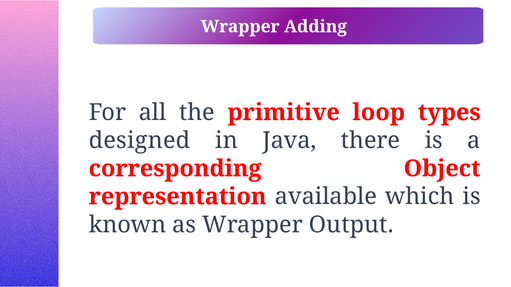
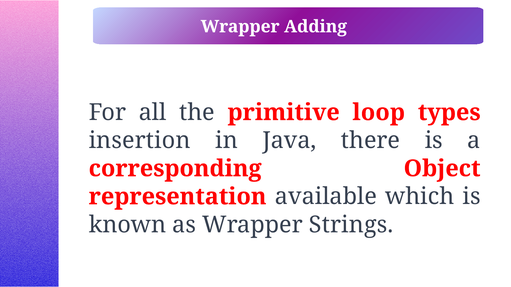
designed: designed -> insertion
Output: Output -> Strings
